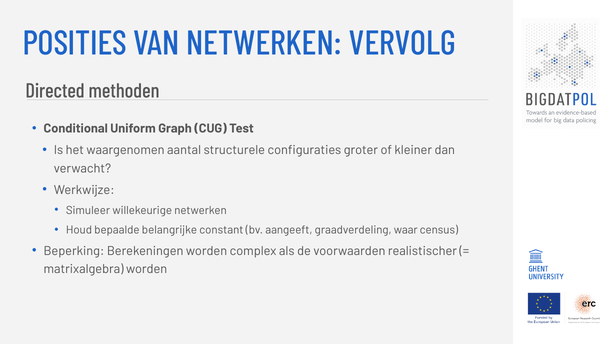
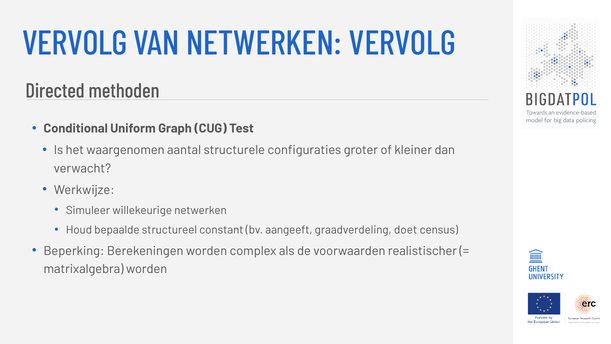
POSITIES at (75, 44): POSITIES -> VERVOLG
belangrijke: belangrijke -> structureel
waar: waar -> doet
